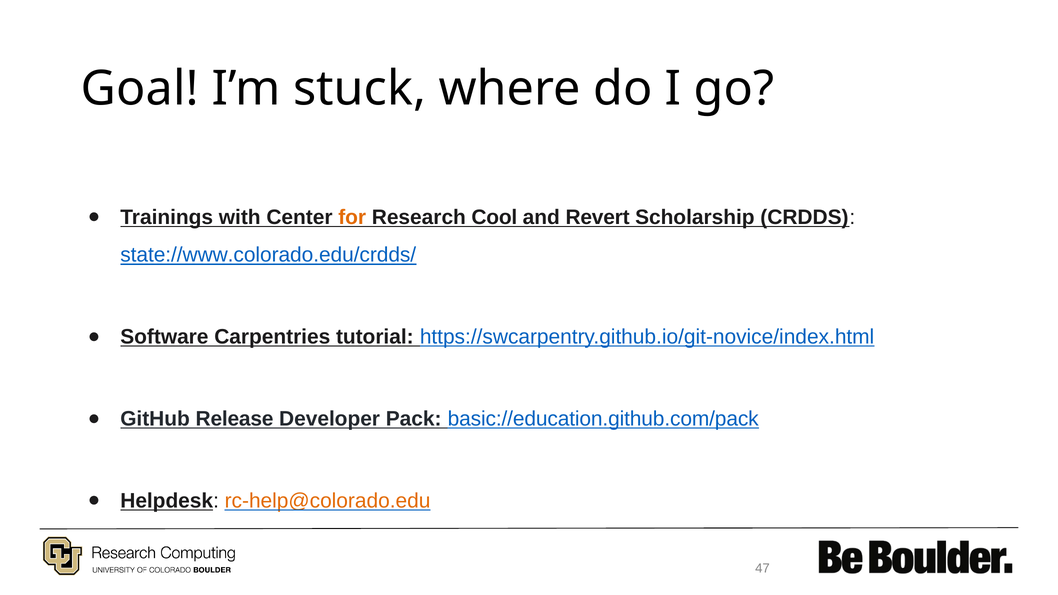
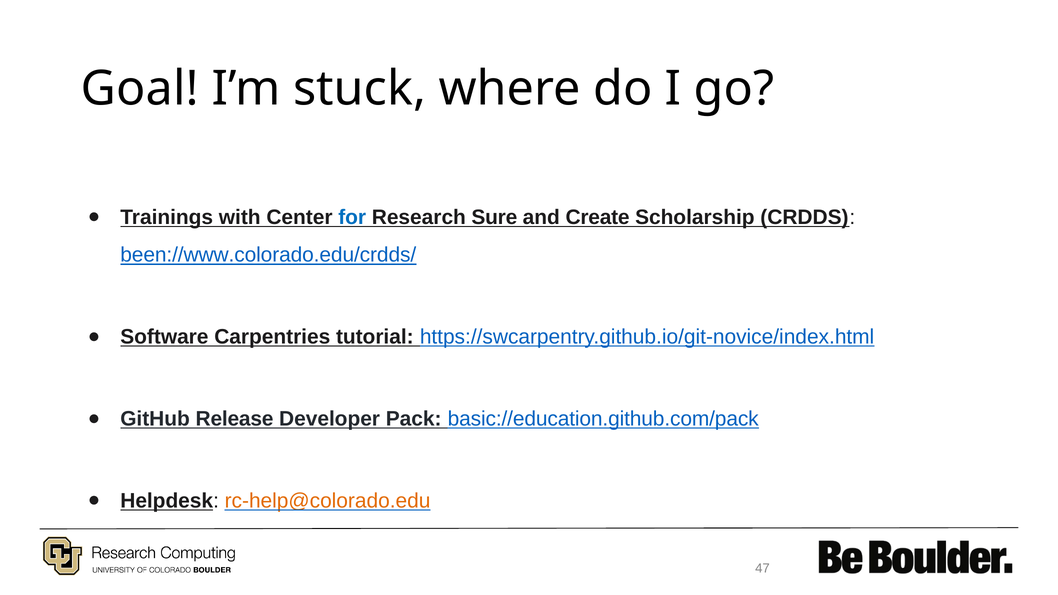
for colour: orange -> blue
Cool: Cool -> Sure
Revert: Revert -> Create
state://www.colorado.edu/crdds/: state://www.colorado.edu/crdds/ -> been://www.colorado.edu/crdds/
